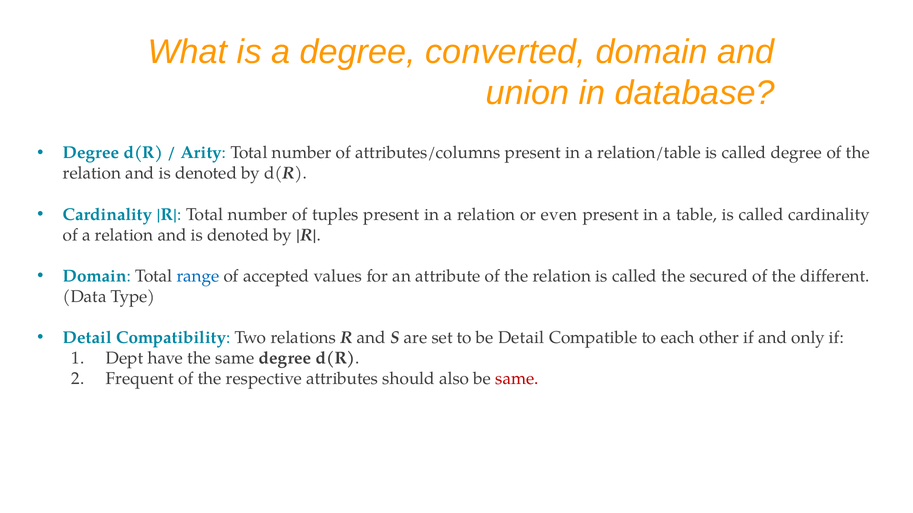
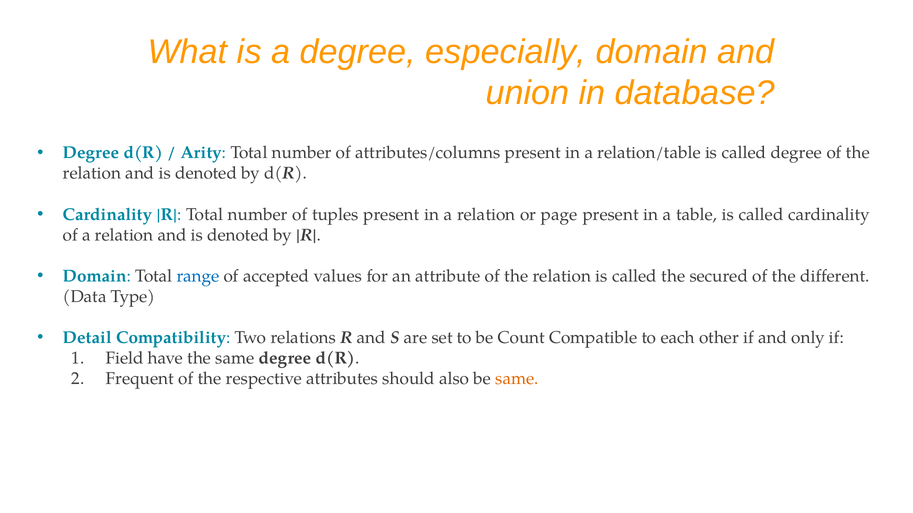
converted: converted -> especially
even: even -> page
be Detail: Detail -> Count
Dept: Dept -> Field
same at (517, 379) colour: red -> orange
